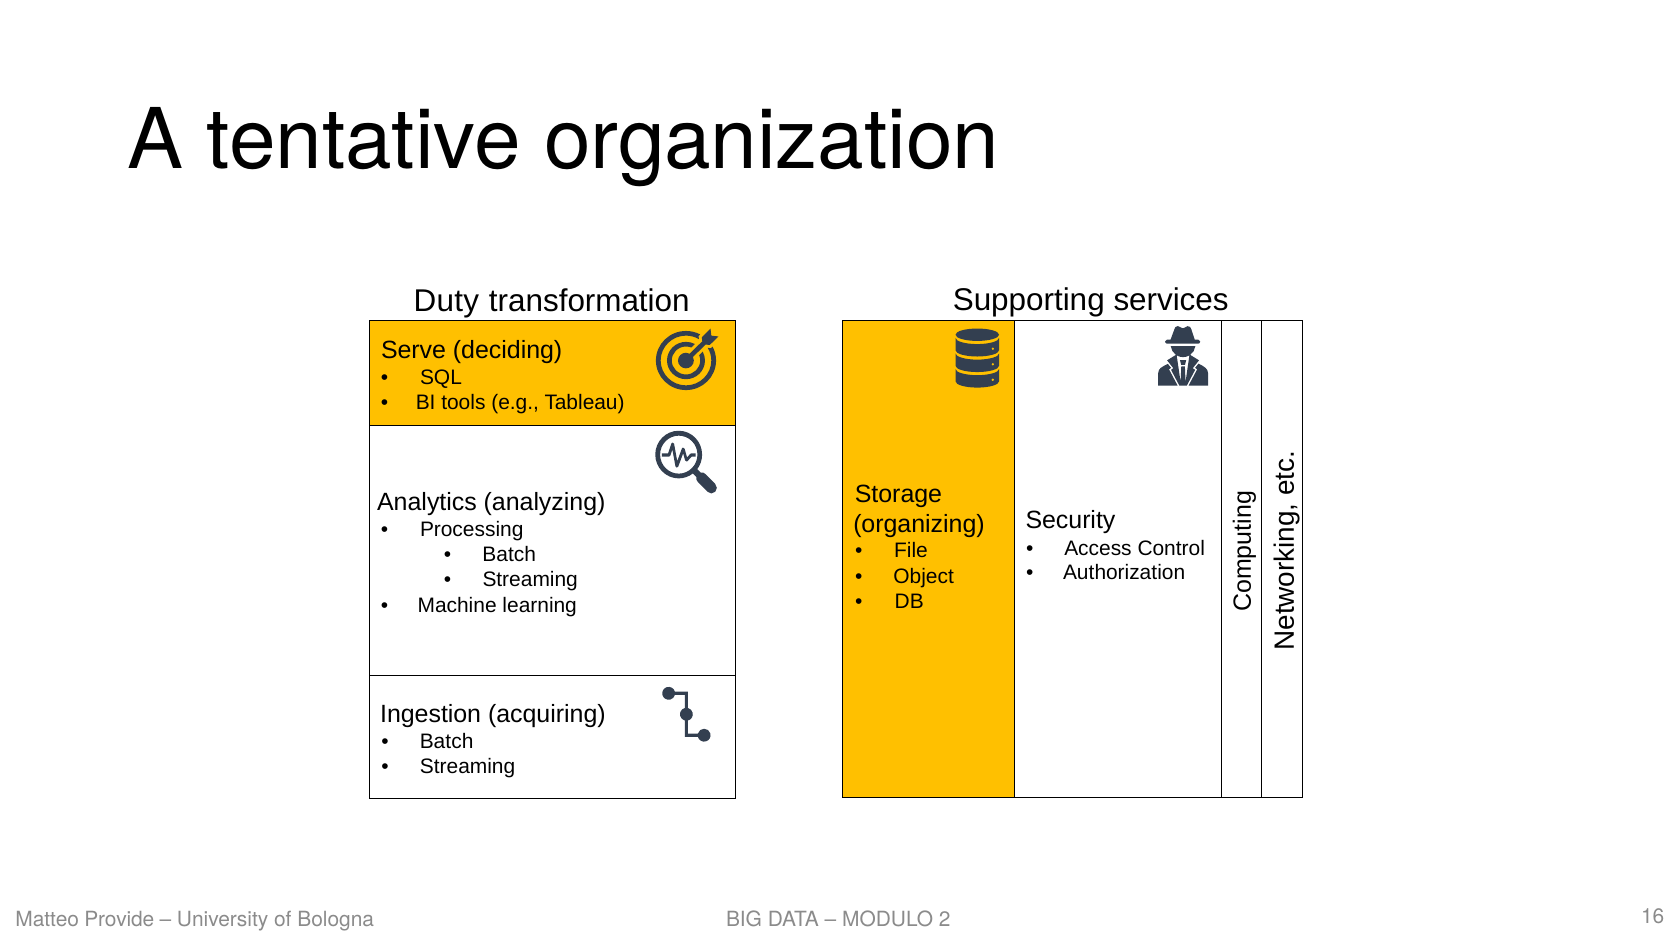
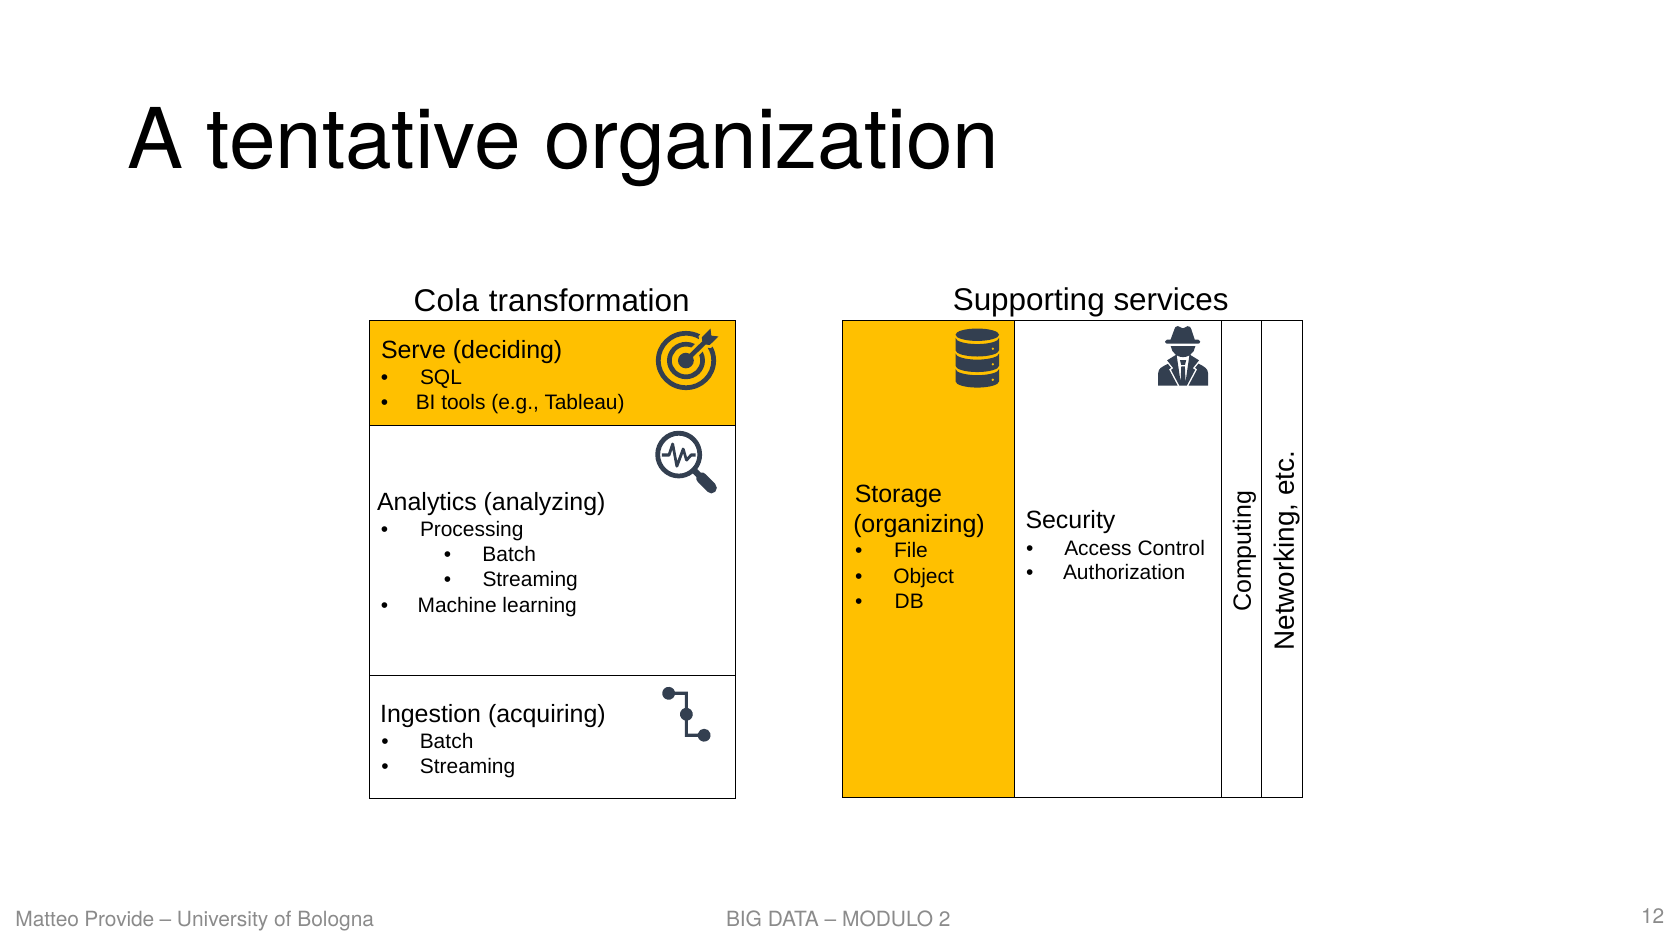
Duty: Duty -> Cola
16: 16 -> 12
